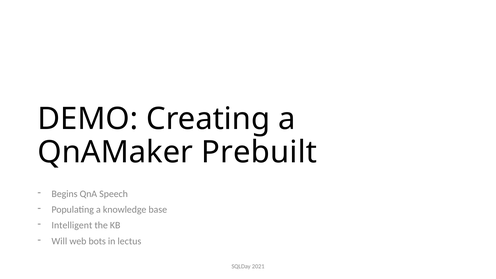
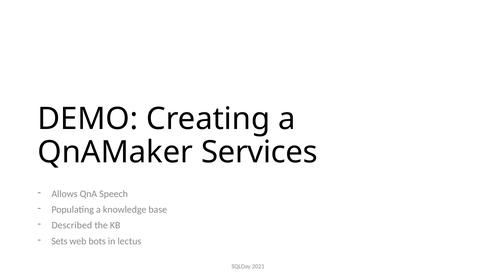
Prebuilt: Prebuilt -> Services
Begins: Begins -> Allows
Intelligent: Intelligent -> Described
Will: Will -> Sets
